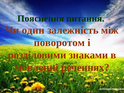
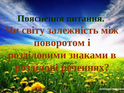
один: один -> світу
мовленні: мовленні -> розділові
